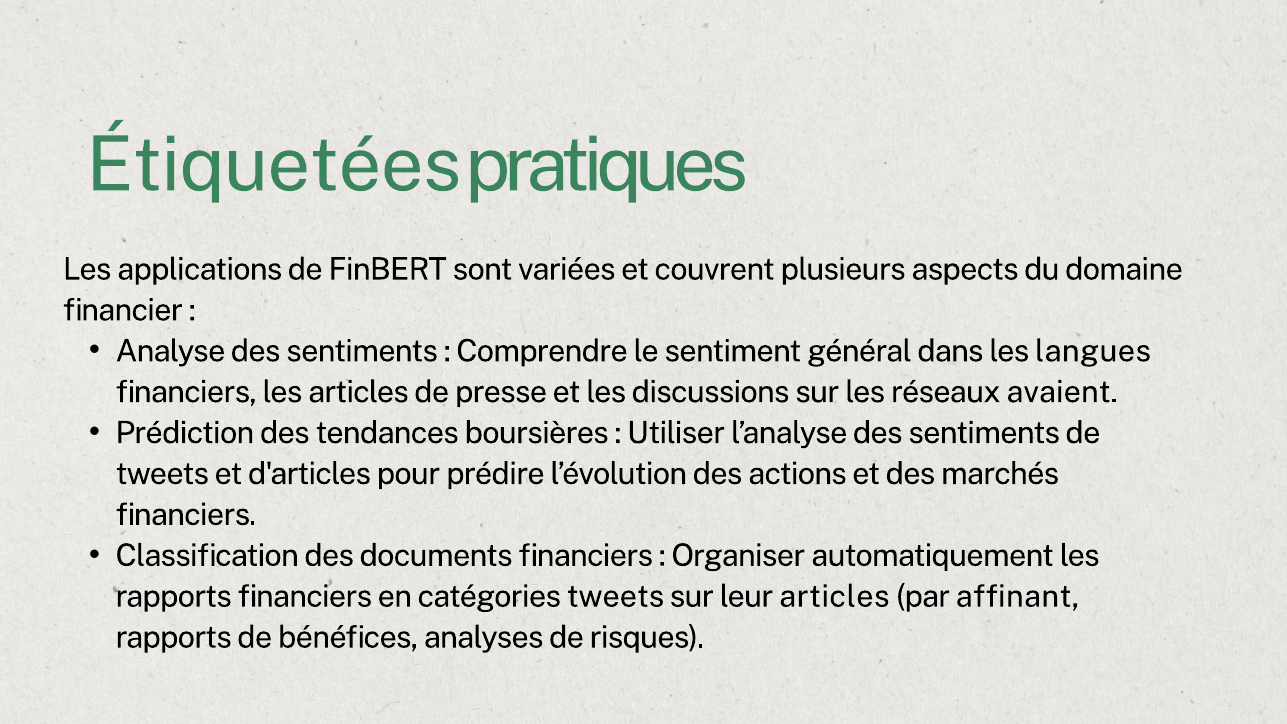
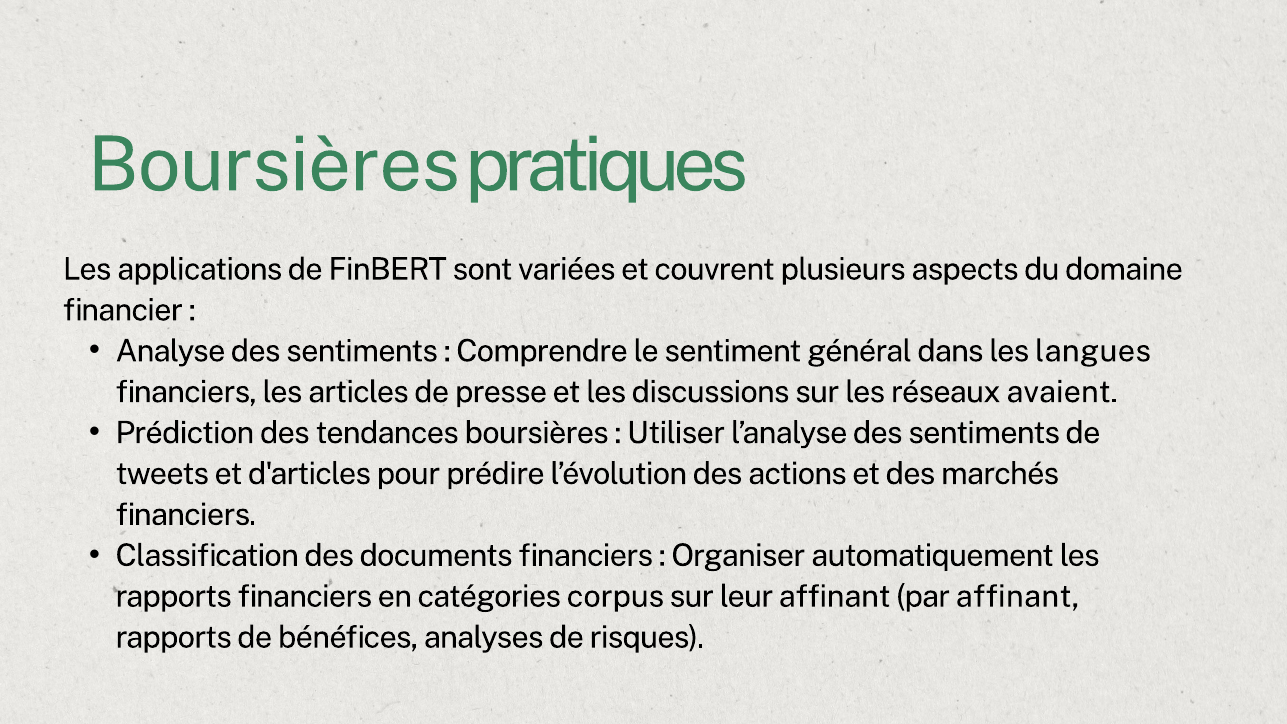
Étiquetées at (274, 165): Étiquetées -> Boursières
catégories tweets: tweets -> corpus
leur articles: articles -> affinant
